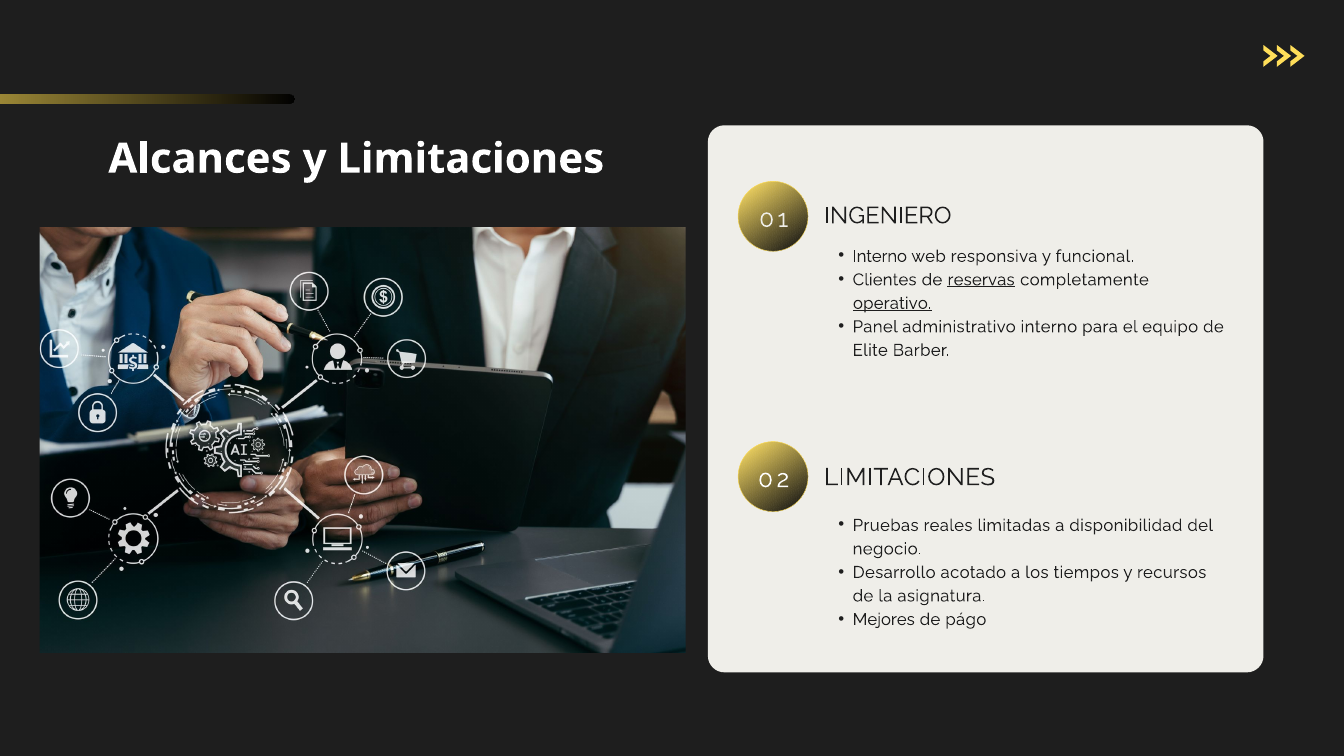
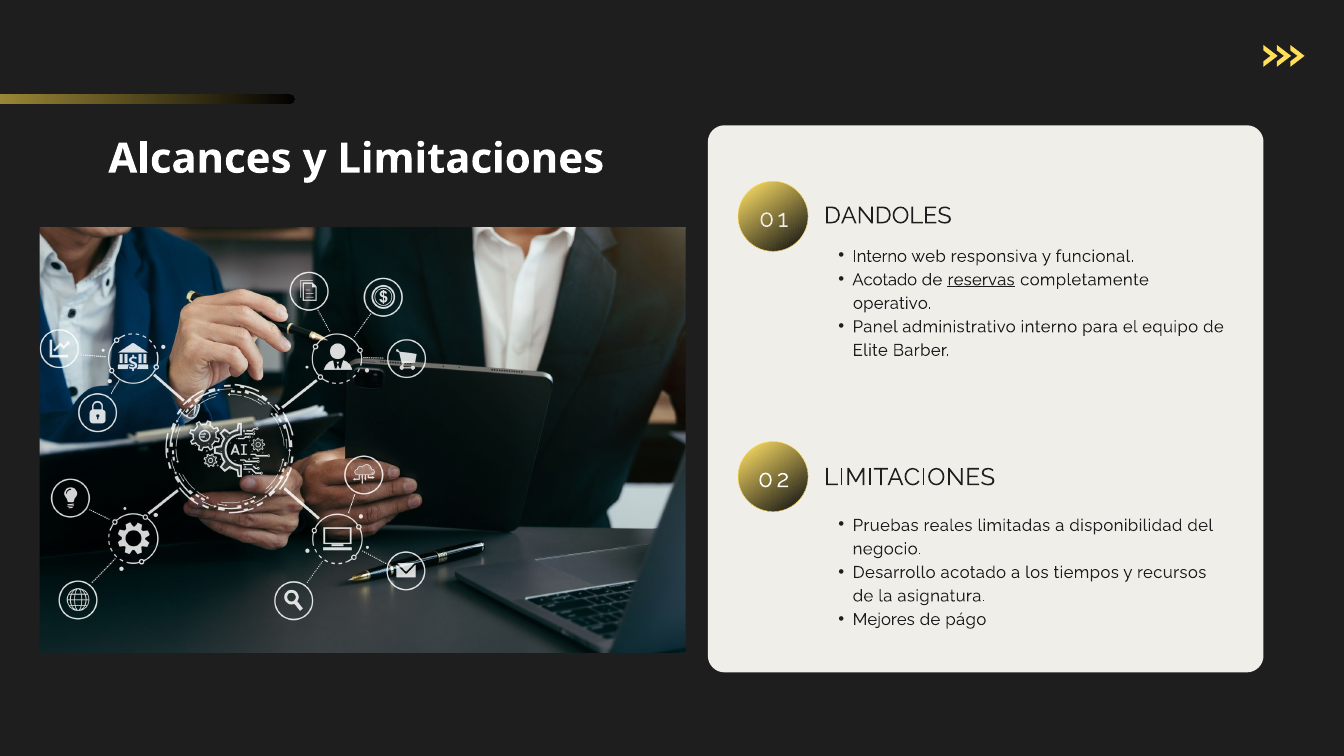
INGENIERO: INGENIERO -> DANDOLES
Clientes at (885, 280): Clientes -> Acotado
operativo underline: present -> none
